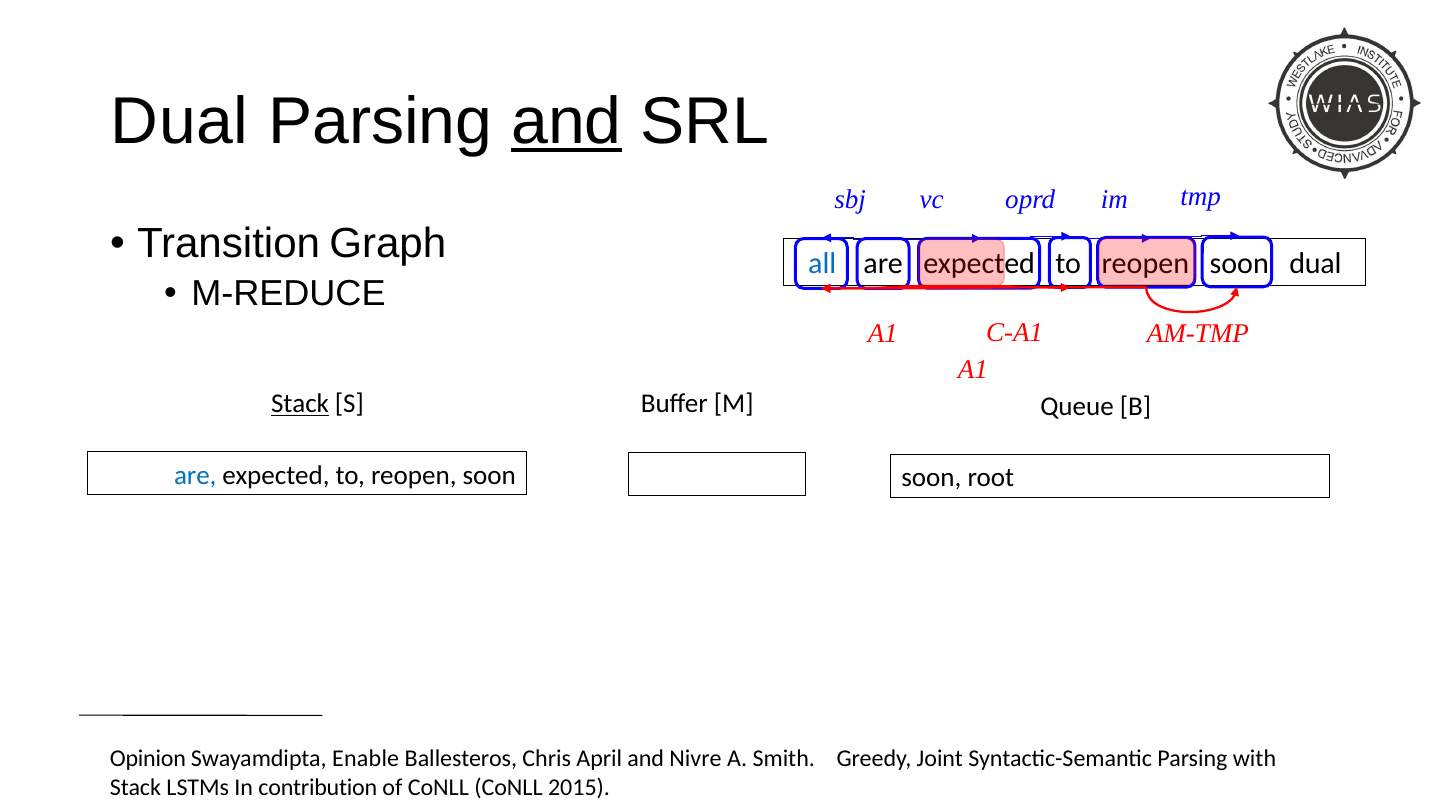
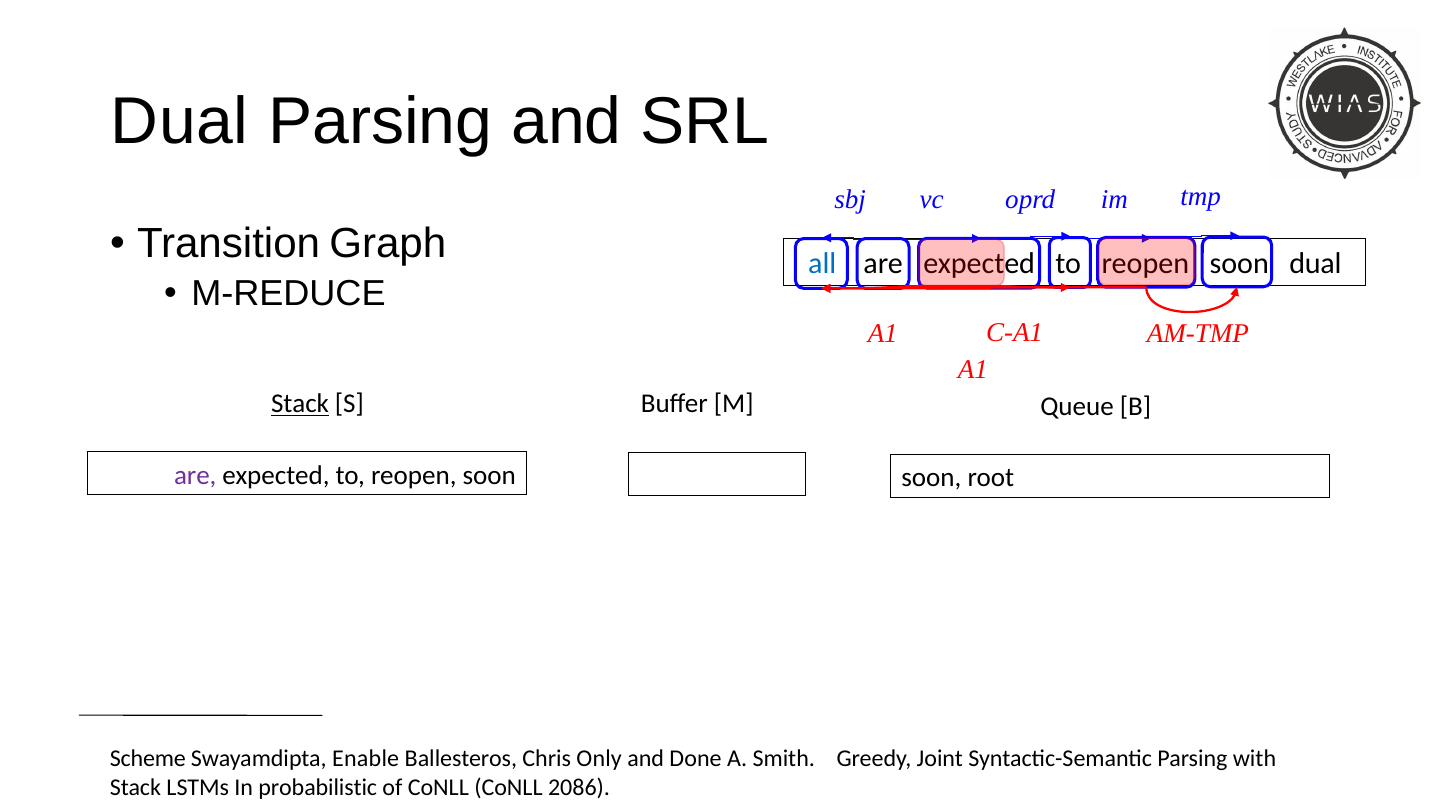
and at (566, 121) underline: present -> none
are at (195, 476) colour: blue -> purple
Opinion: Opinion -> Scheme
April: April -> Only
Nivre: Nivre -> Done
contribution: contribution -> probabilistic
2015: 2015 -> 2086
